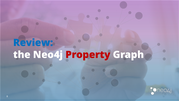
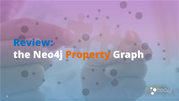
Property colour: red -> orange
